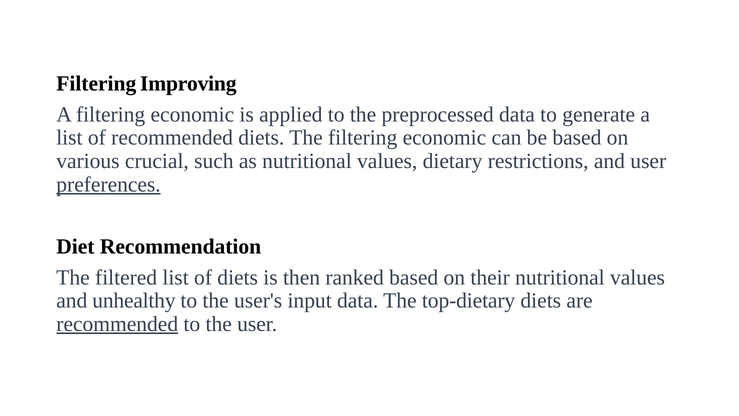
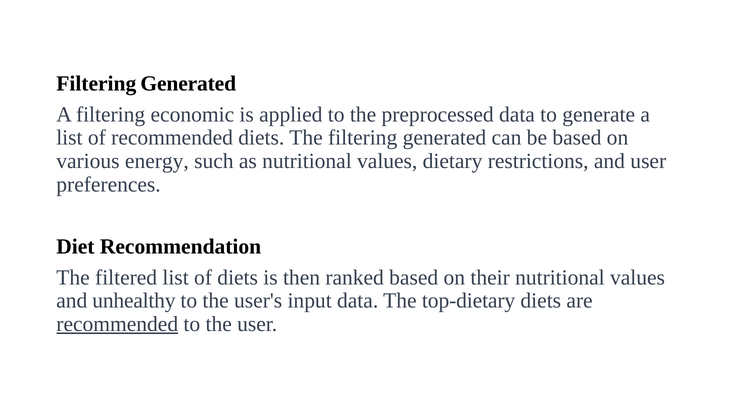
Improving at (188, 83): Improving -> Generated
The filtering economic: economic -> generated
crucial: crucial -> energy
preferences underline: present -> none
